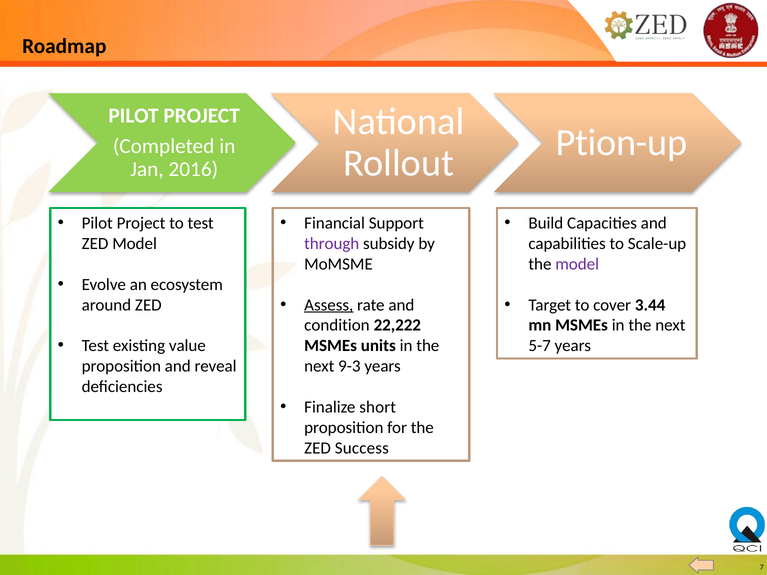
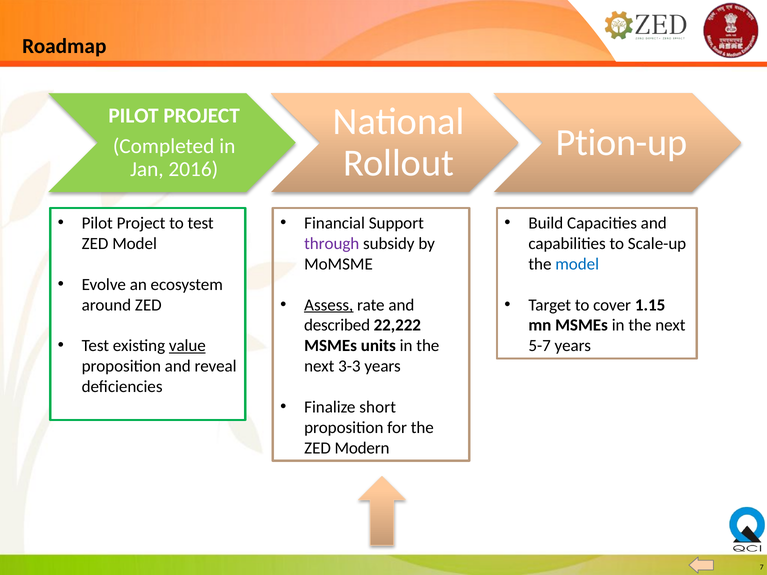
model at (577, 264) colour: purple -> blue
3.44: 3.44 -> 1.15
condition: condition -> described
value underline: none -> present
9-3: 9-3 -> 3-3
Success: Success -> Modern
